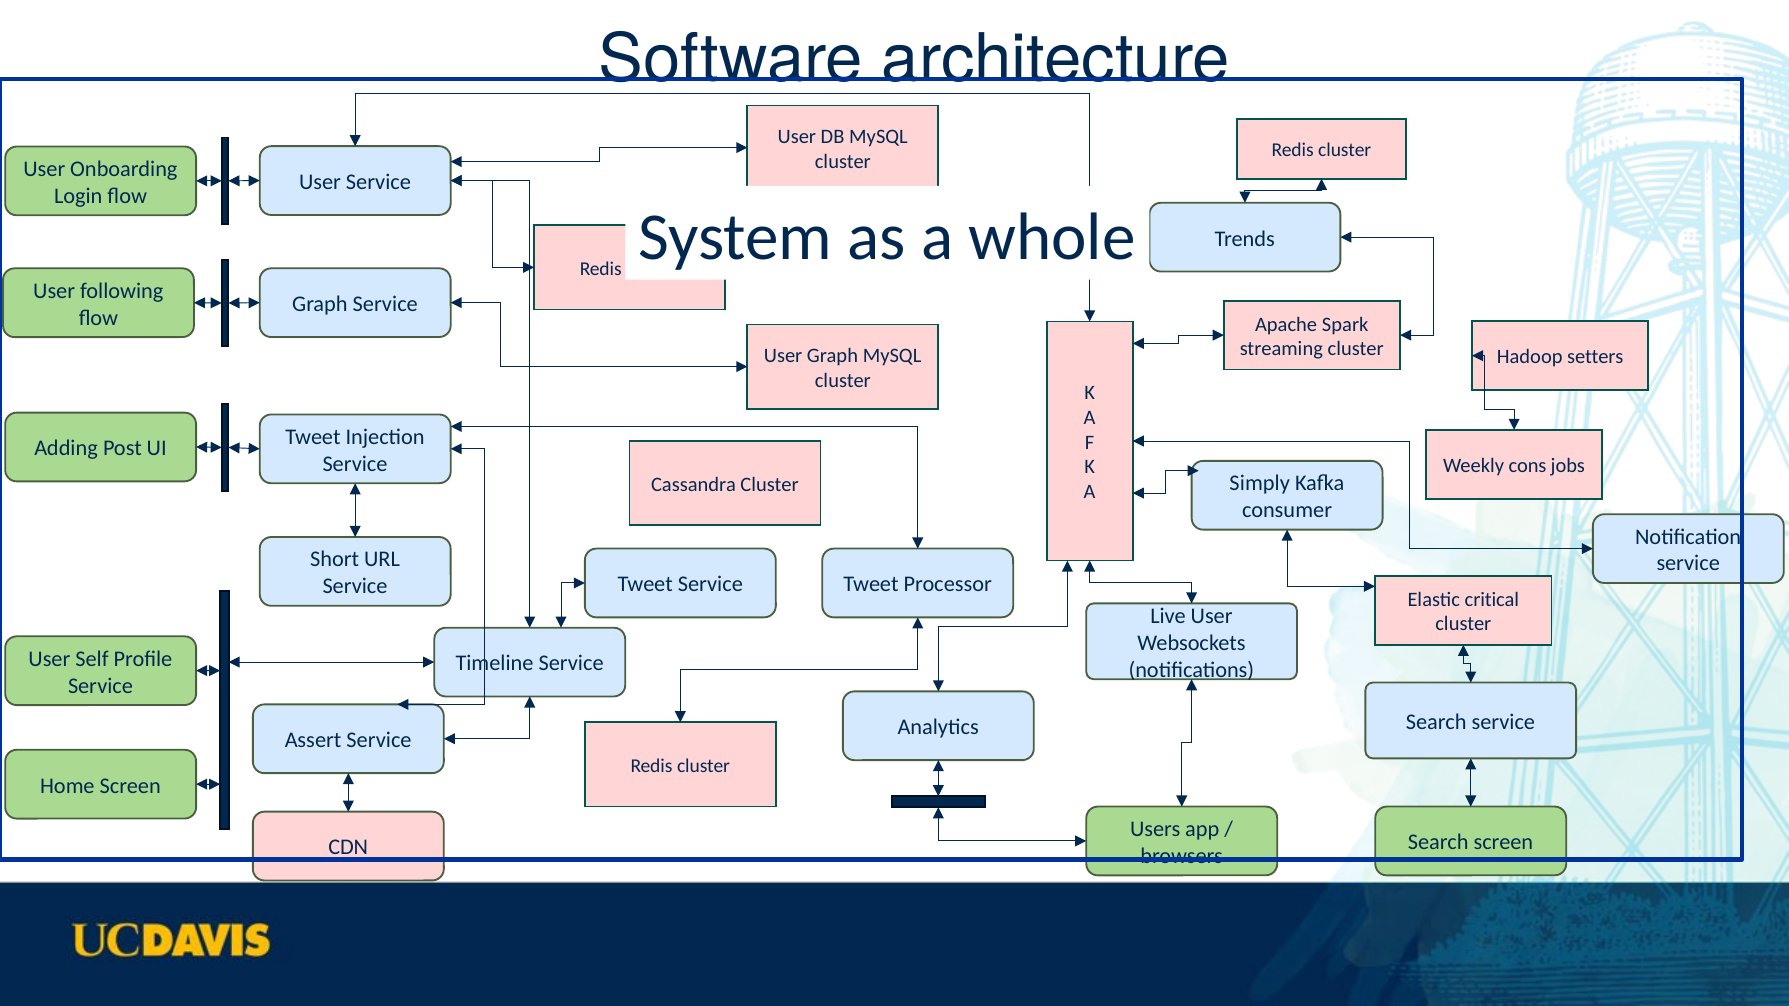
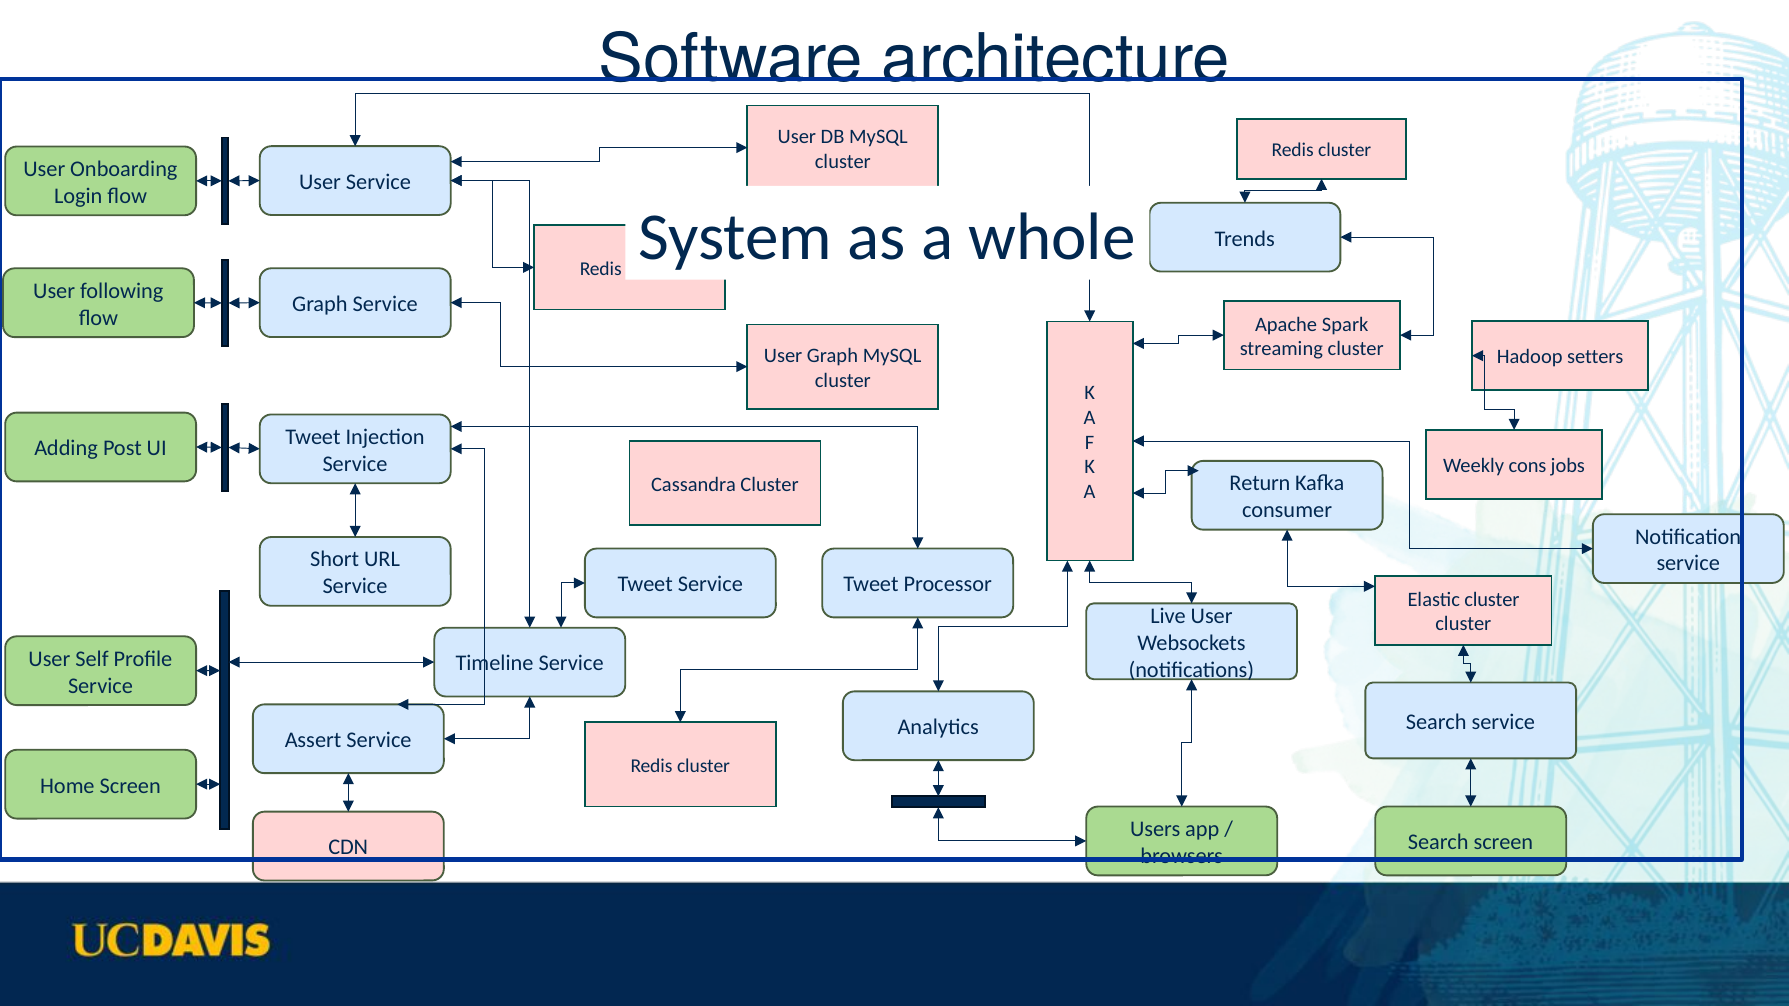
Simply: Simply -> Return
Elastic critical: critical -> cluster
